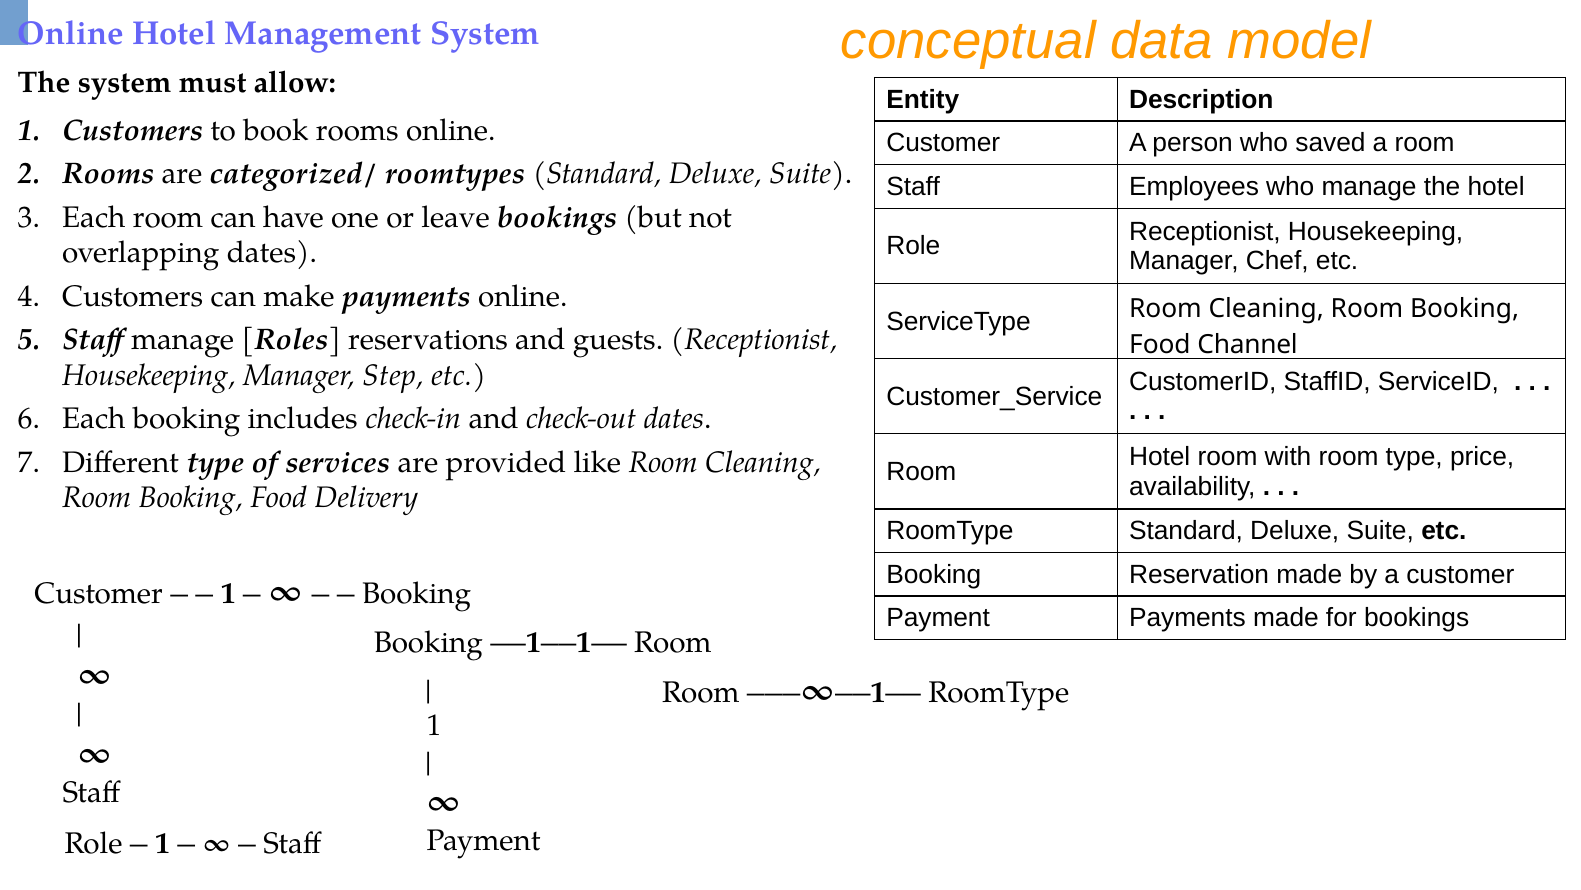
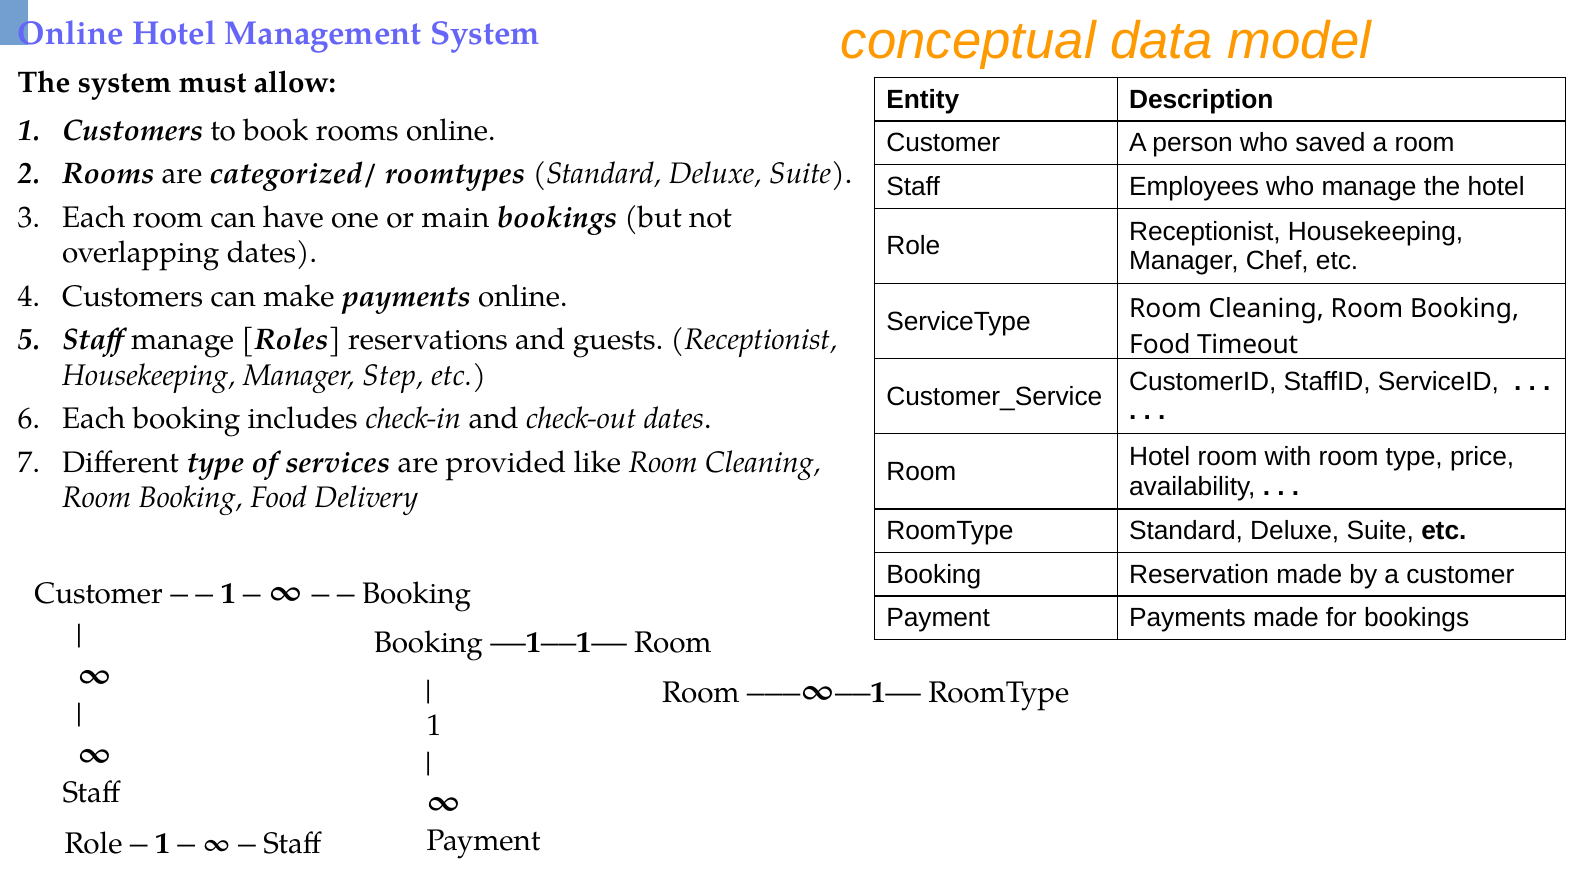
leave: leave -> main
Channel: Channel -> Timeout
